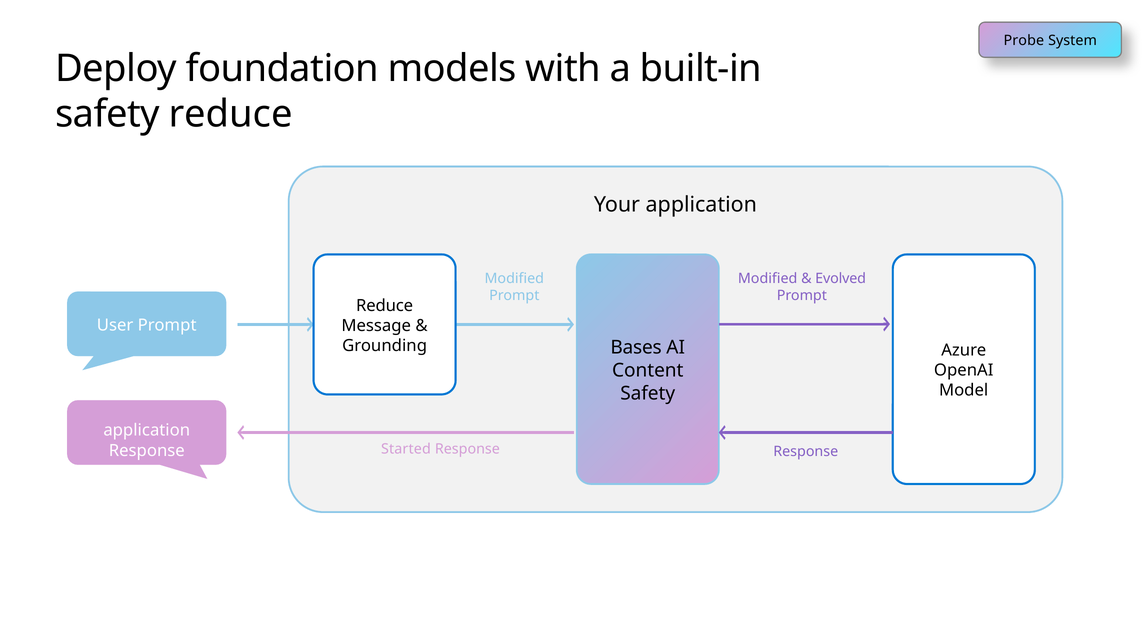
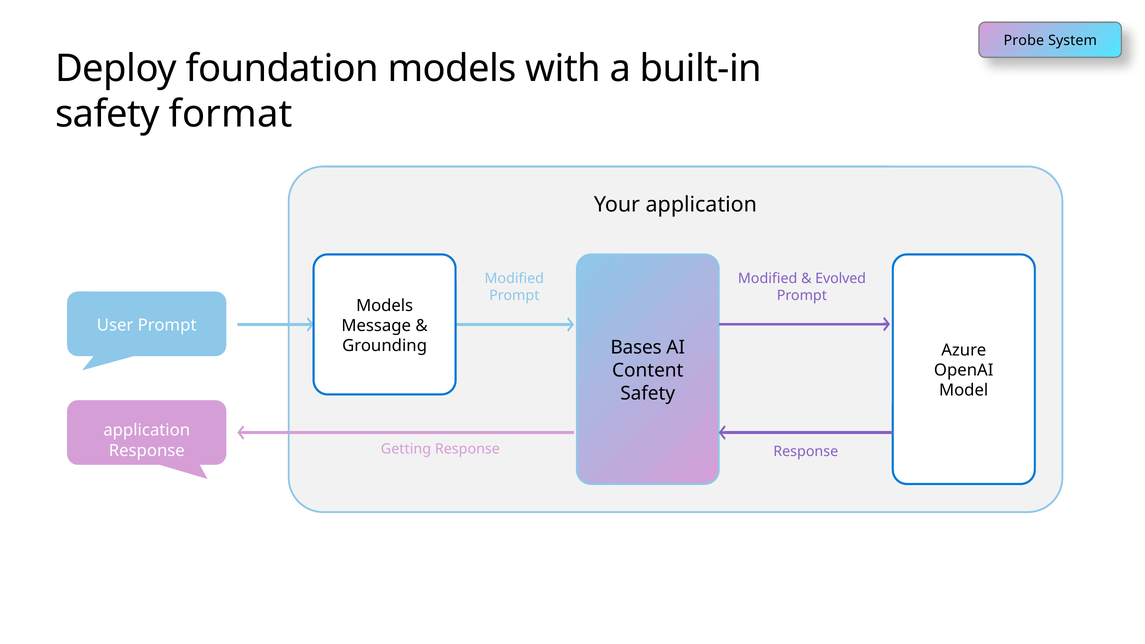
safety reduce: reduce -> format
Reduce at (385, 306): Reduce -> Models
Started: Started -> Getting
